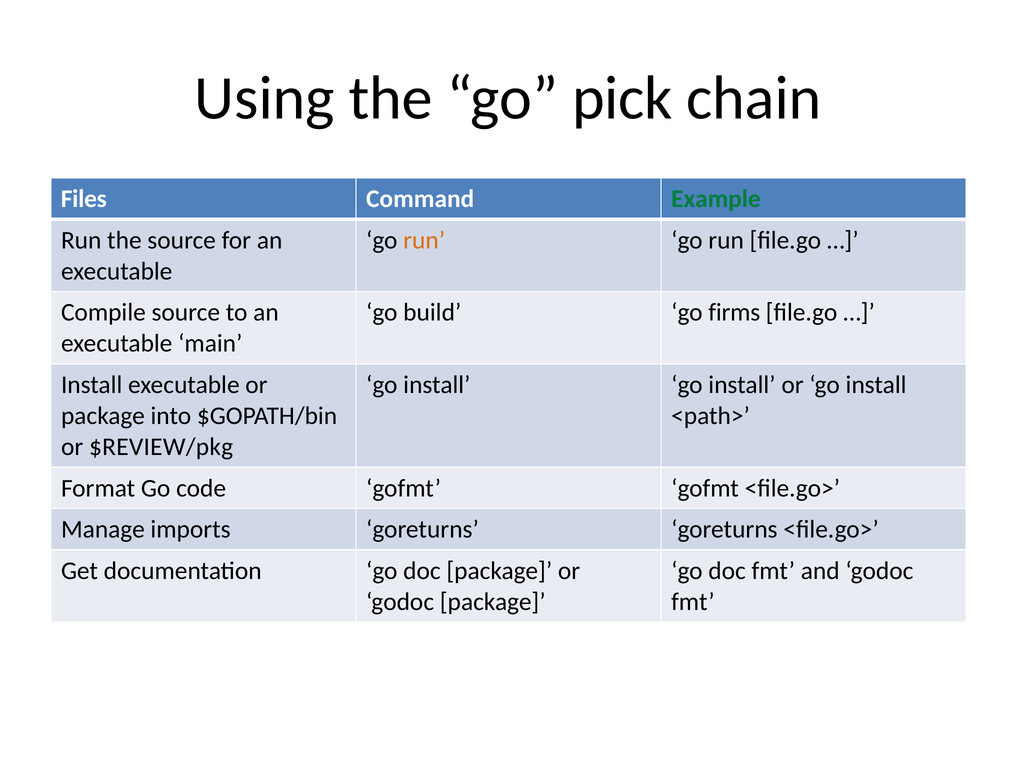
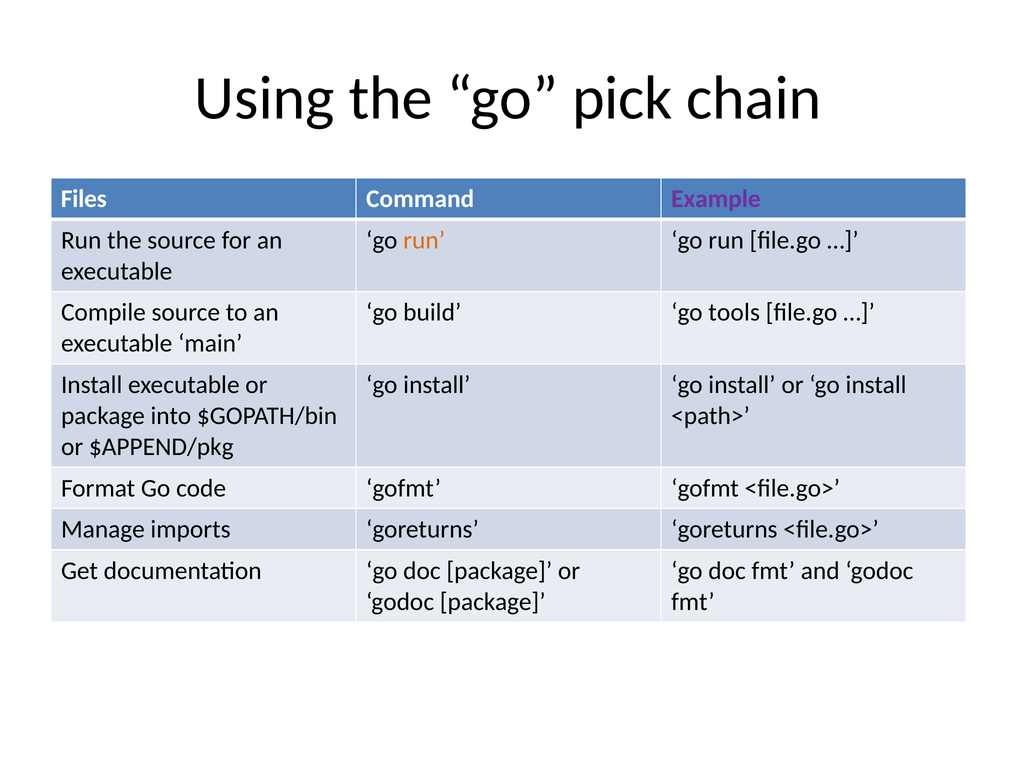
Example colour: green -> purple
firms: firms -> tools
$REVIEW/pkg: $REVIEW/pkg -> $APPEND/pkg
